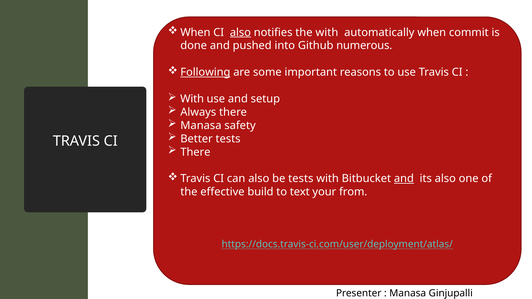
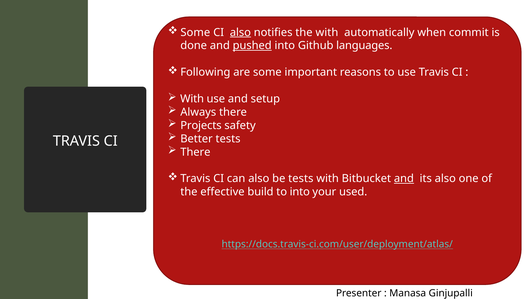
When at (195, 32): When -> Some
pushed underline: none -> present
numerous: numerous -> languages
Following underline: present -> none
Manasa at (201, 126): Manasa -> Projects
to text: text -> into
from: from -> used
